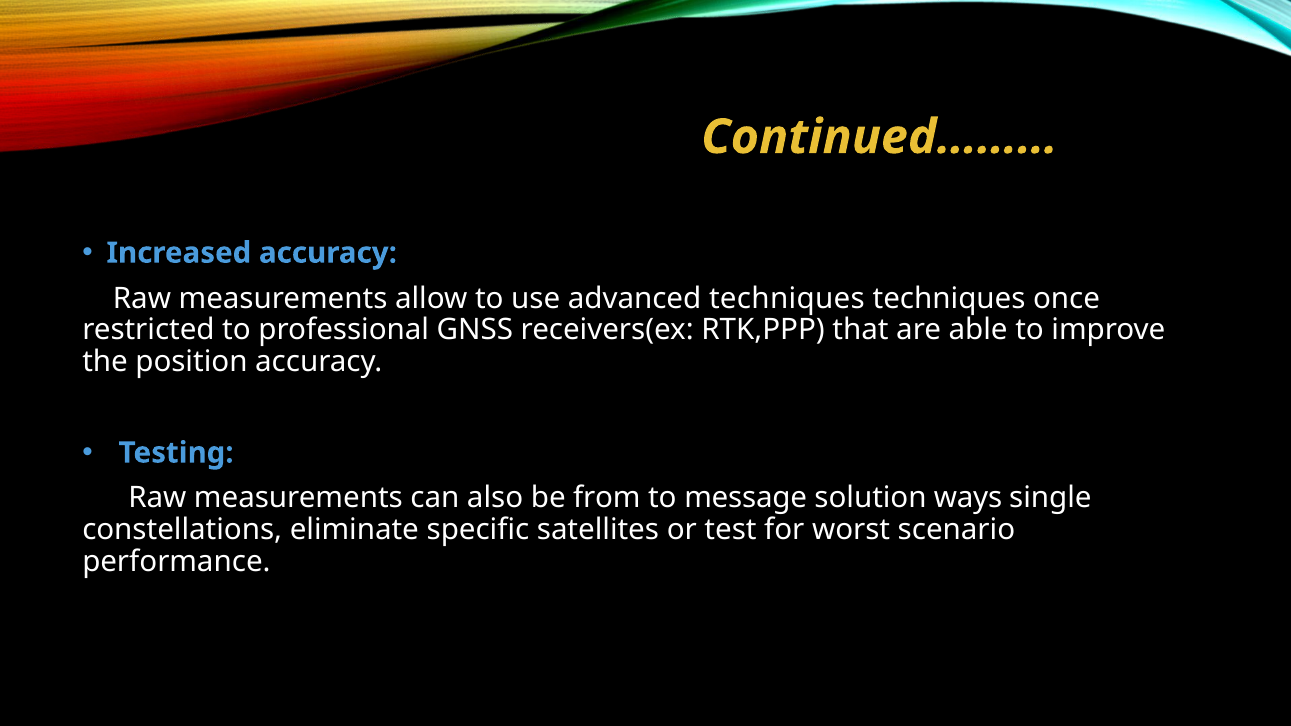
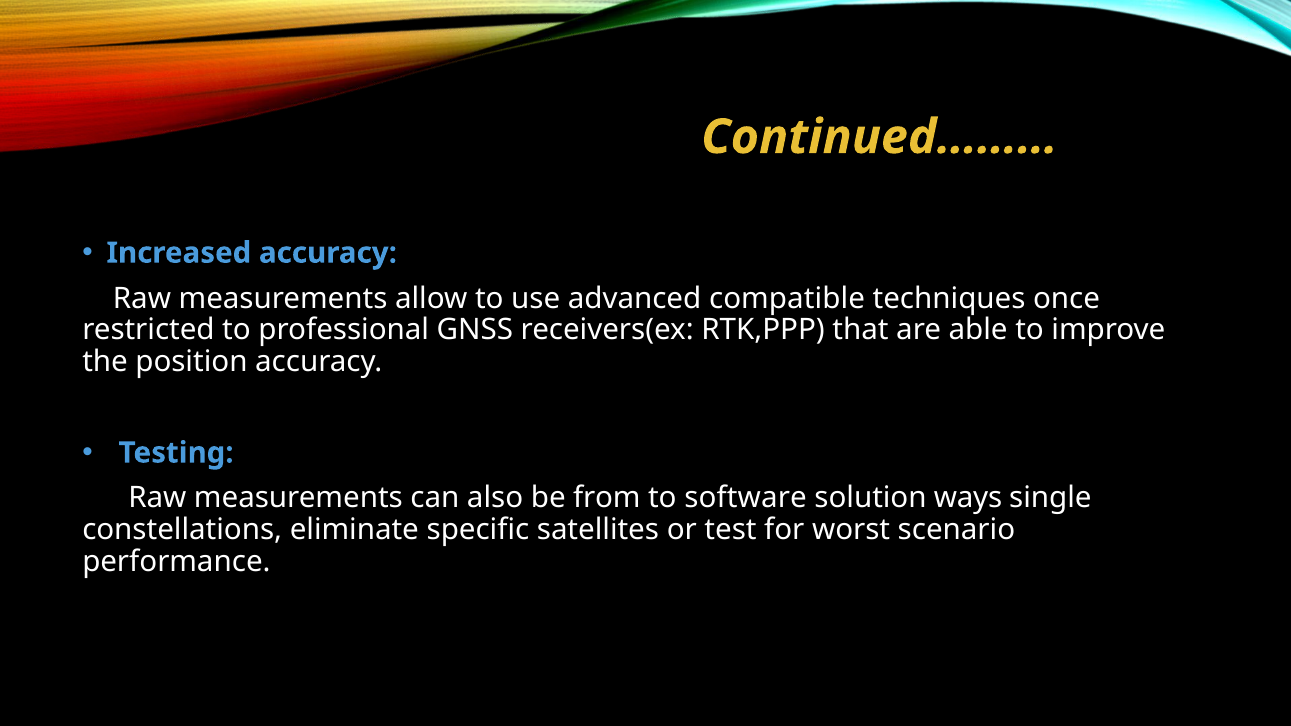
advanced techniques: techniques -> compatible
message: message -> software
